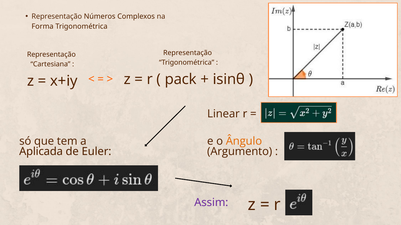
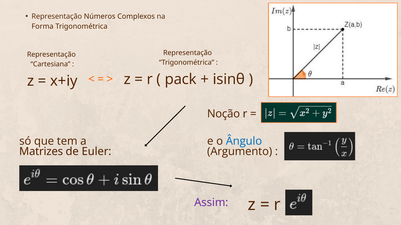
Linear: Linear -> Noção
Ângulo colour: orange -> blue
Aplicada: Aplicada -> Matrizes
